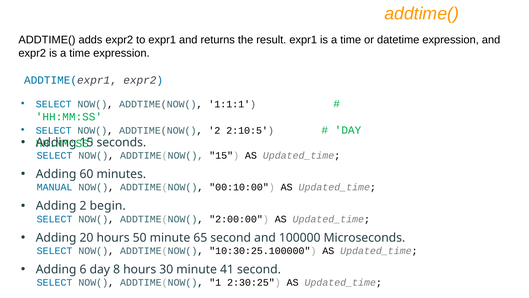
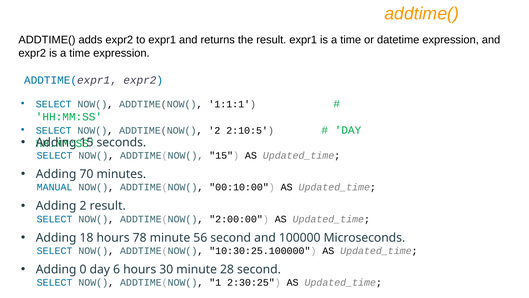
60: 60 -> 70
2 begin: begin -> result
20: 20 -> 18
50: 50 -> 78
65: 65 -> 56
6: 6 -> 0
8: 8 -> 6
41: 41 -> 28
